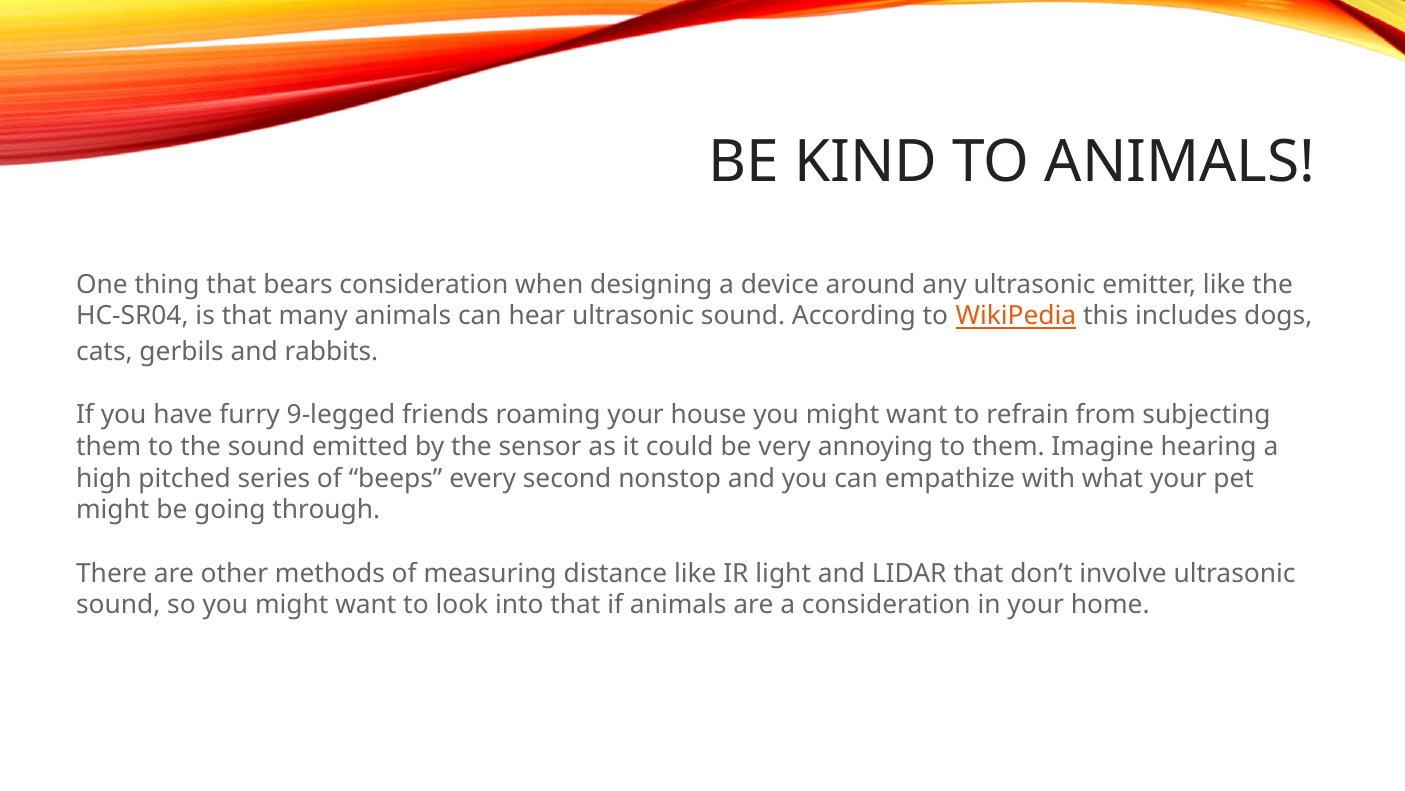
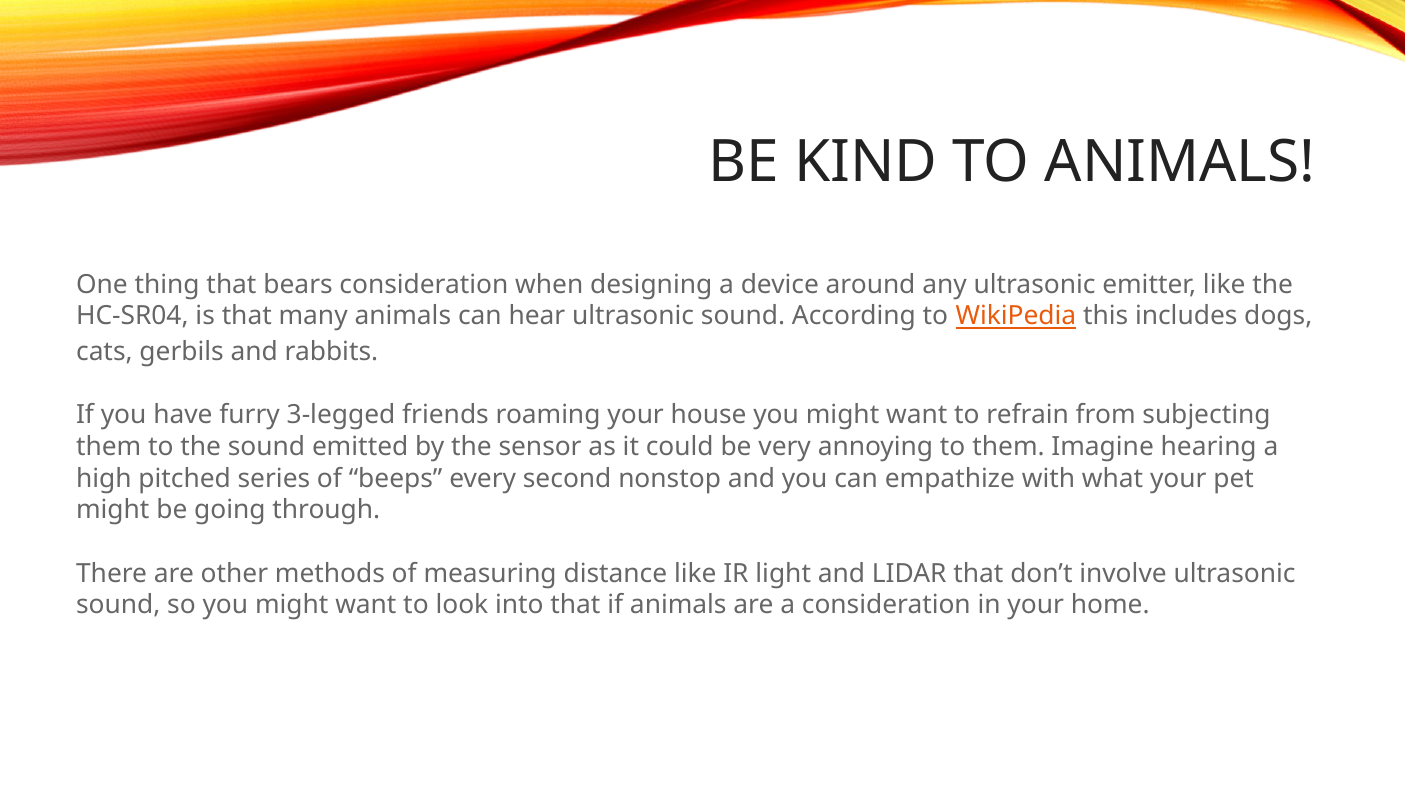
9-legged: 9-legged -> 3-legged
